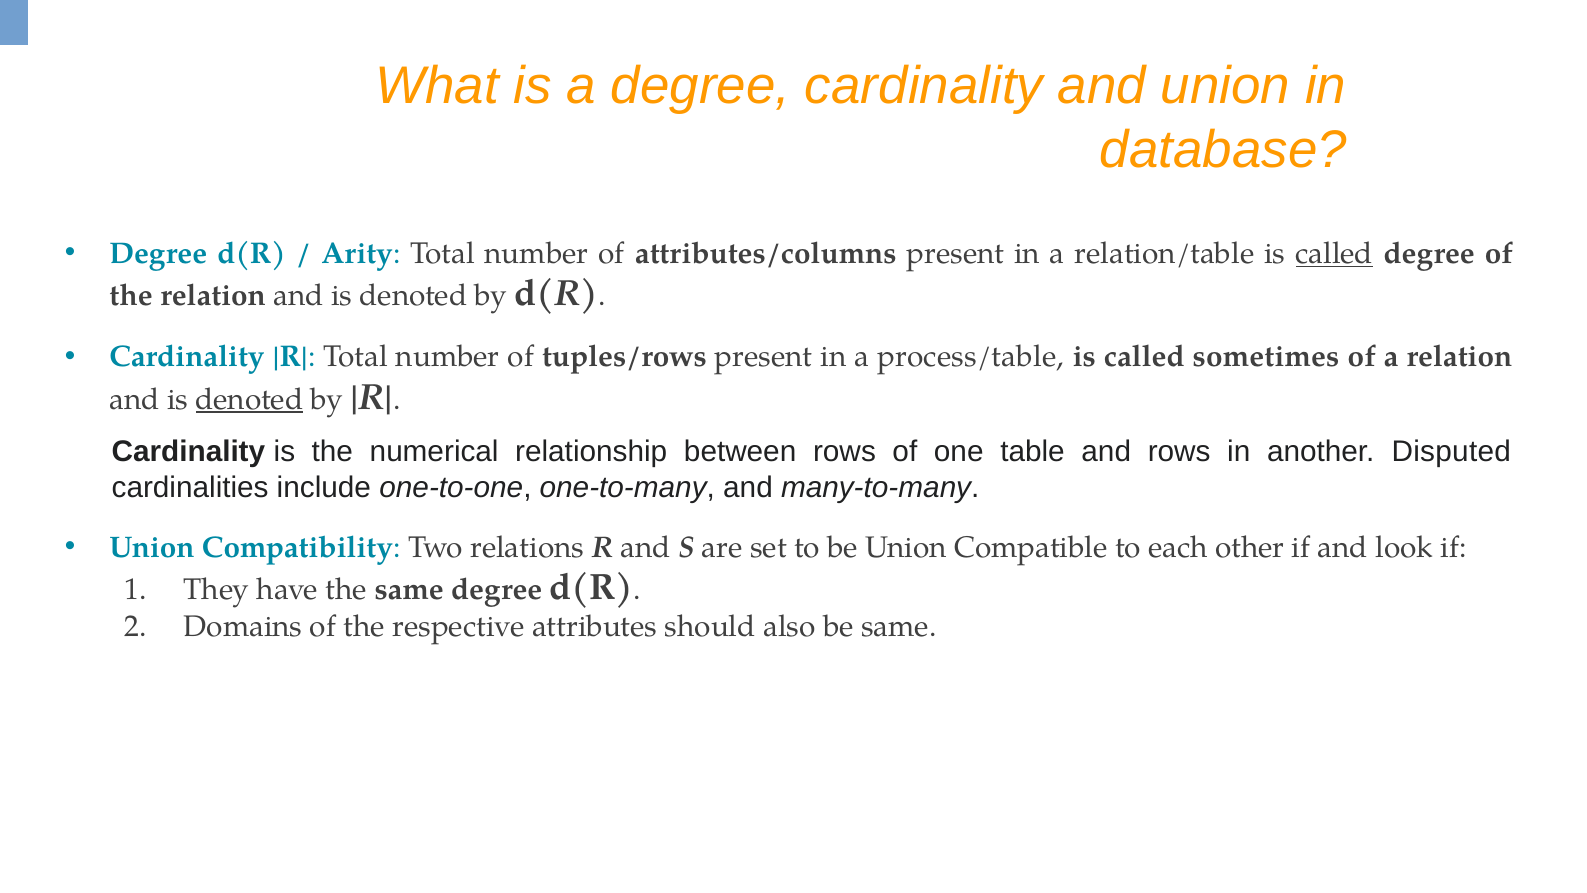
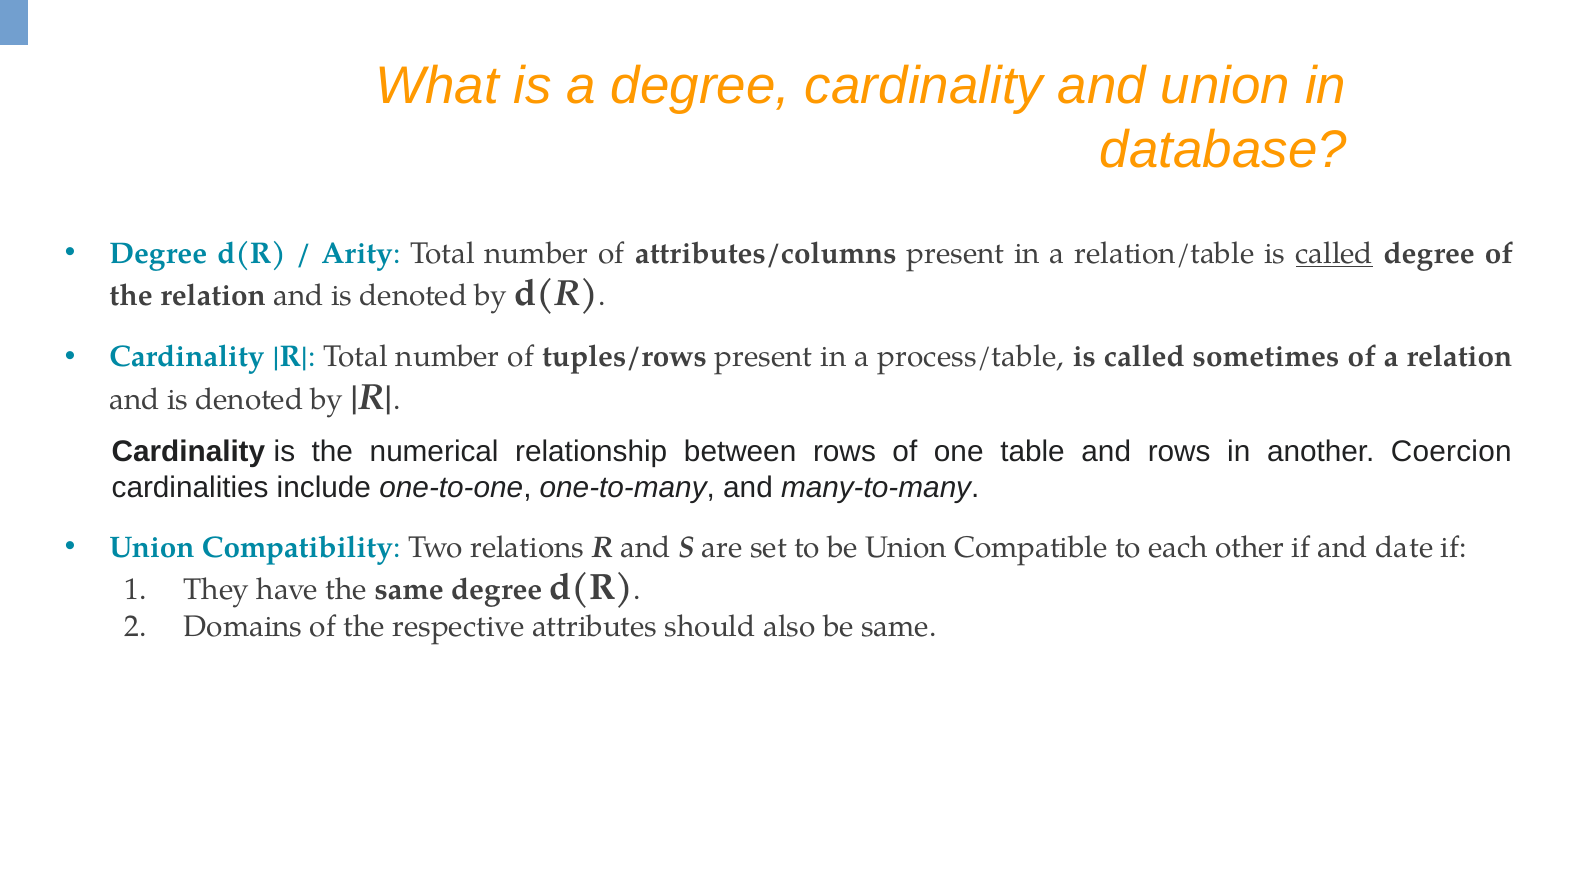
denoted at (250, 399) underline: present -> none
Disputed: Disputed -> Coercion
look: look -> date
